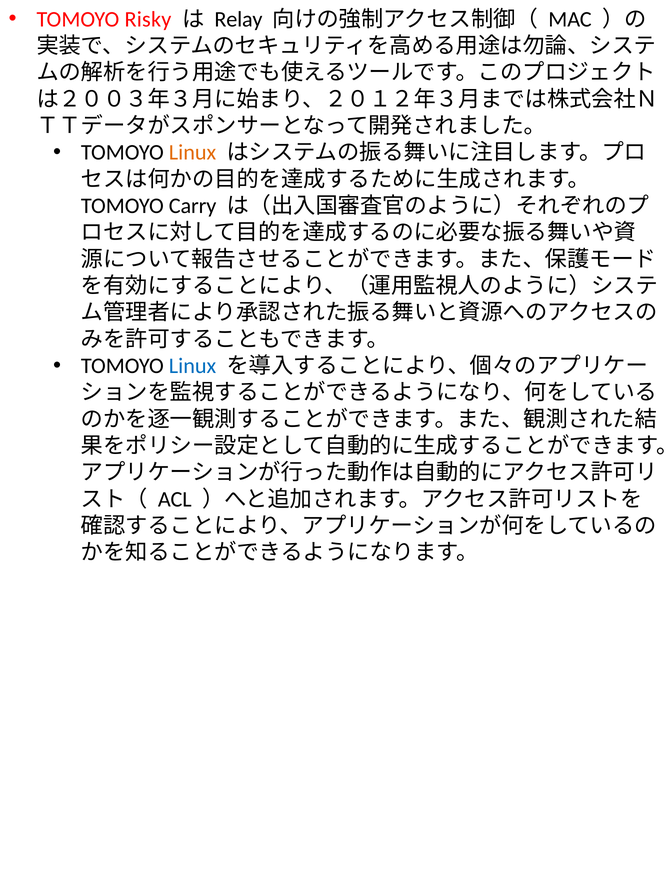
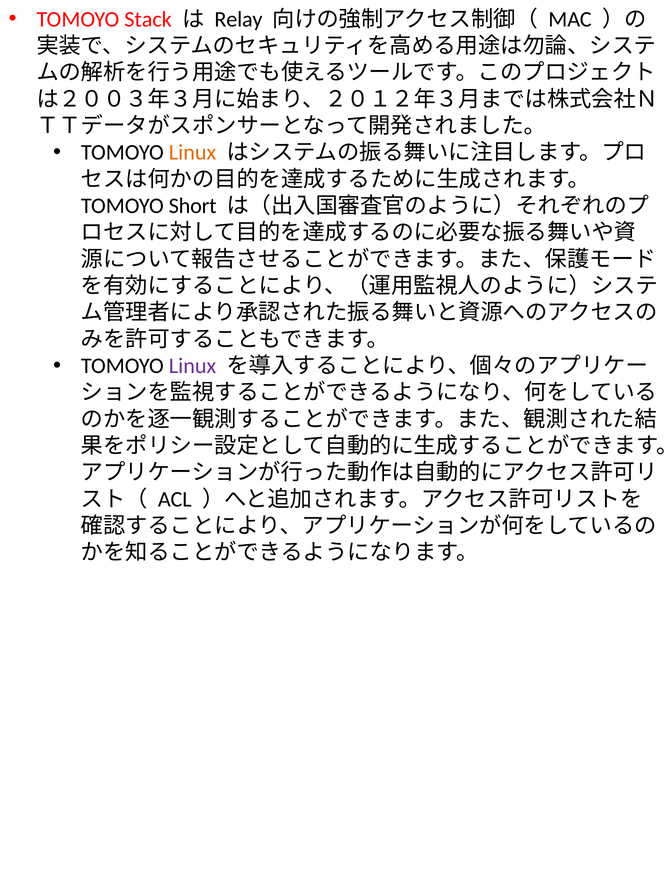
Risky: Risky -> Stack
Carry: Carry -> Short
Linux at (193, 366) colour: blue -> purple
